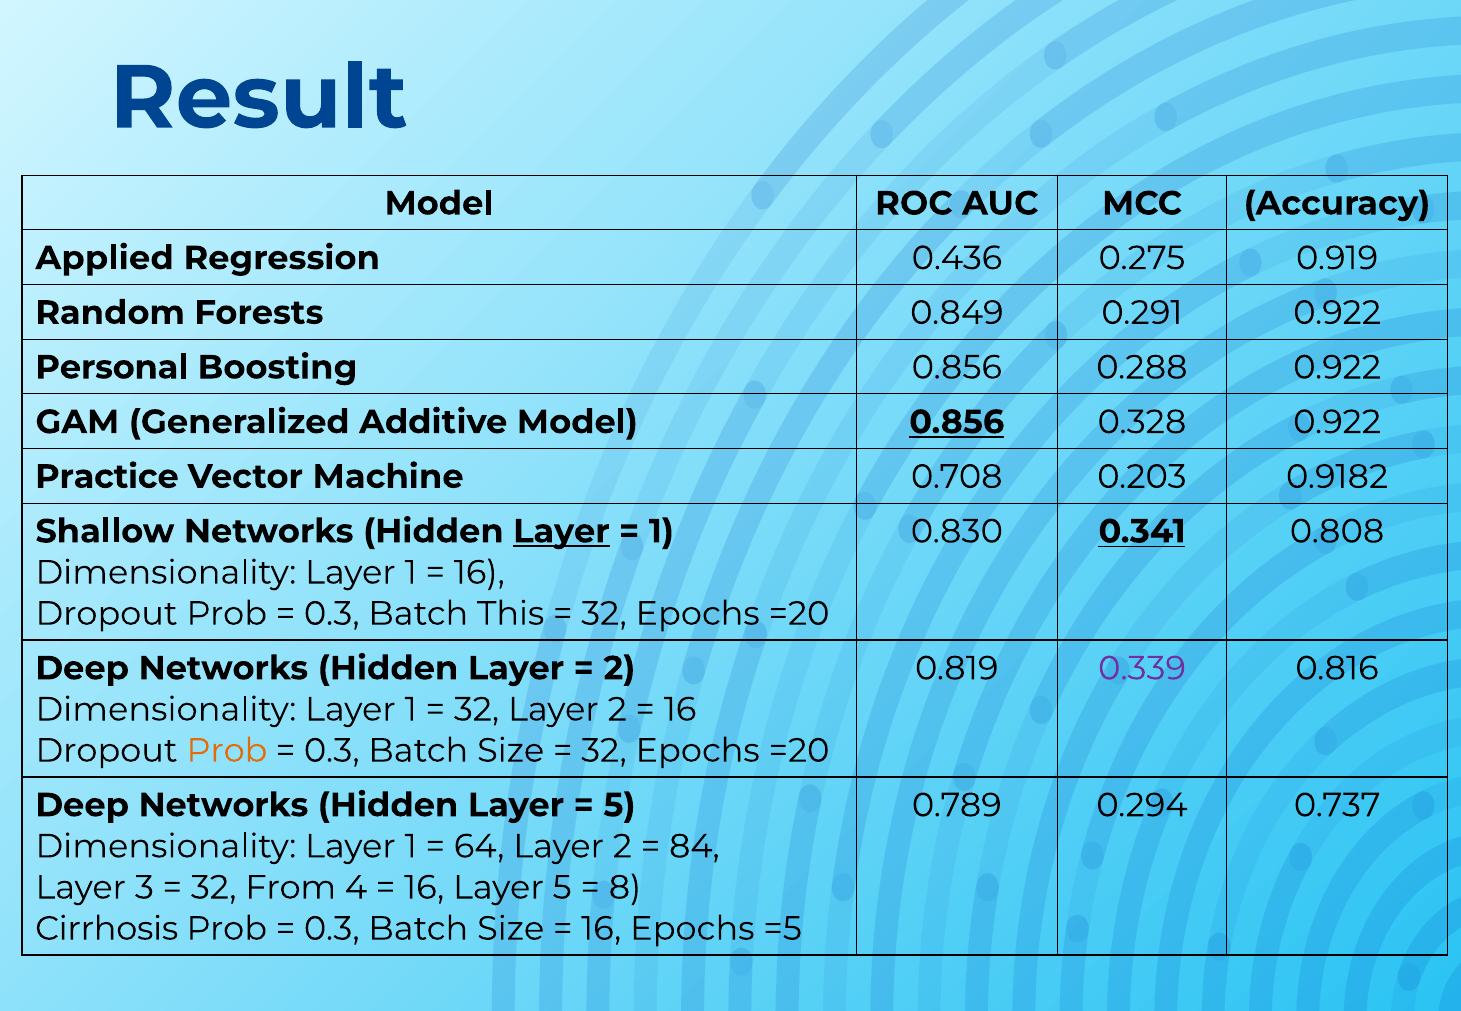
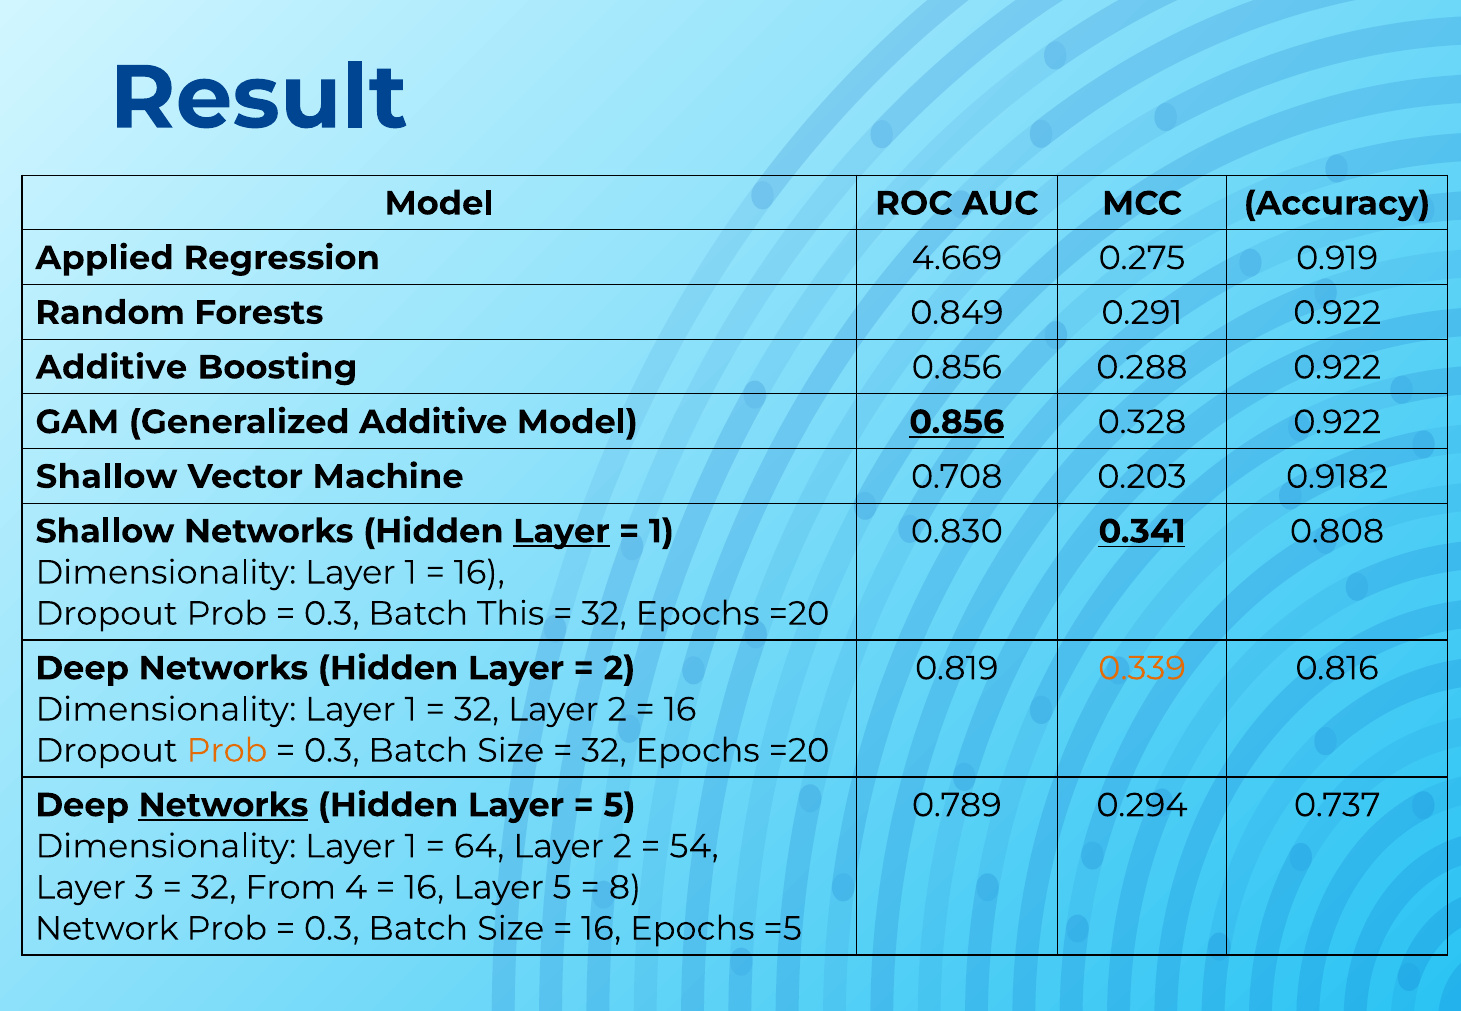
0.436: 0.436 -> 4.669
Personal at (112, 368): Personal -> Additive
Practice at (107, 477): Practice -> Shallow
0.339 colour: purple -> orange
Networks at (223, 806) underline: none -> present
84: 84 -> 54
Cirrhosis: Cirrhosis -> Network
